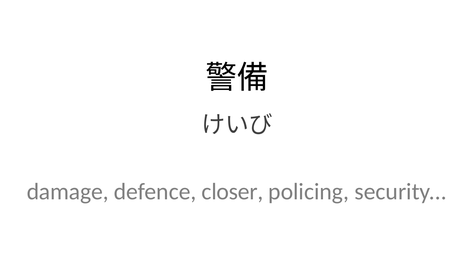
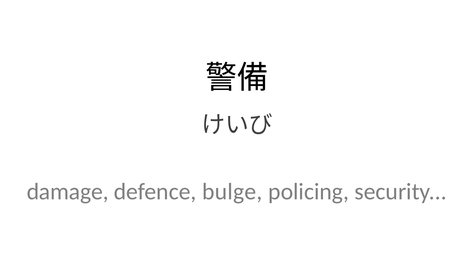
closer: closer -> bulge
